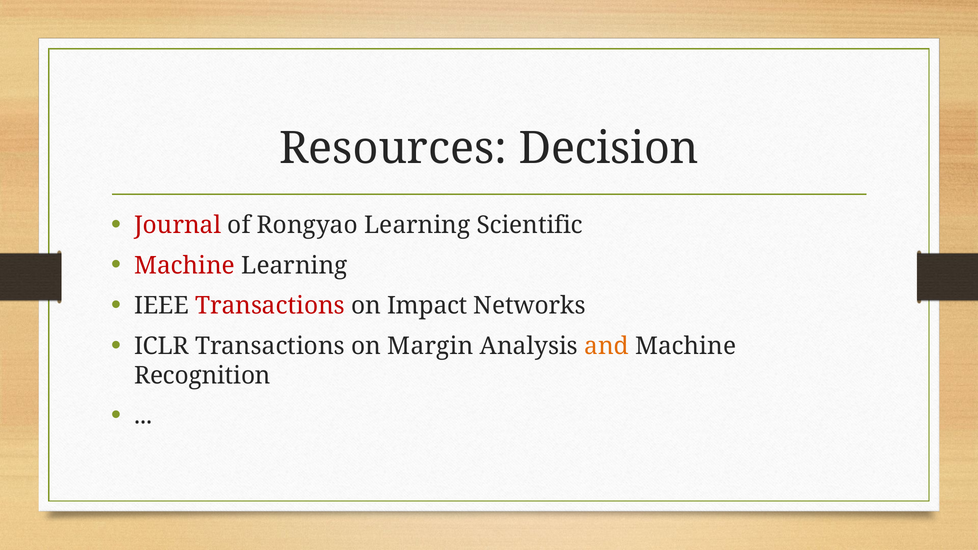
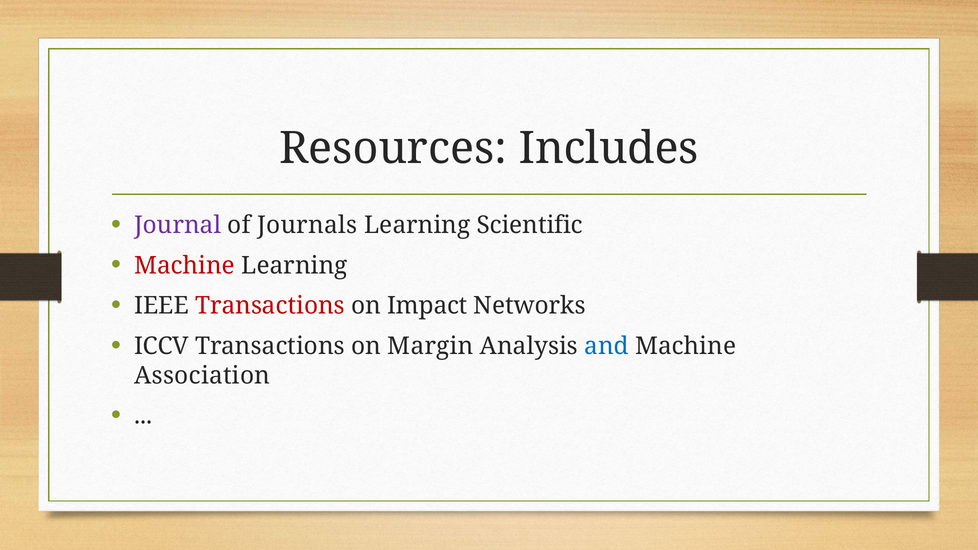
Decision: Decision -> Includes
Journal colour: red -> purple
Rongyao: Rongyao -> Journals
ICLR: ICLR -> ICCV
and colour: orange -> blue
Recognition: Recognition -> Association
